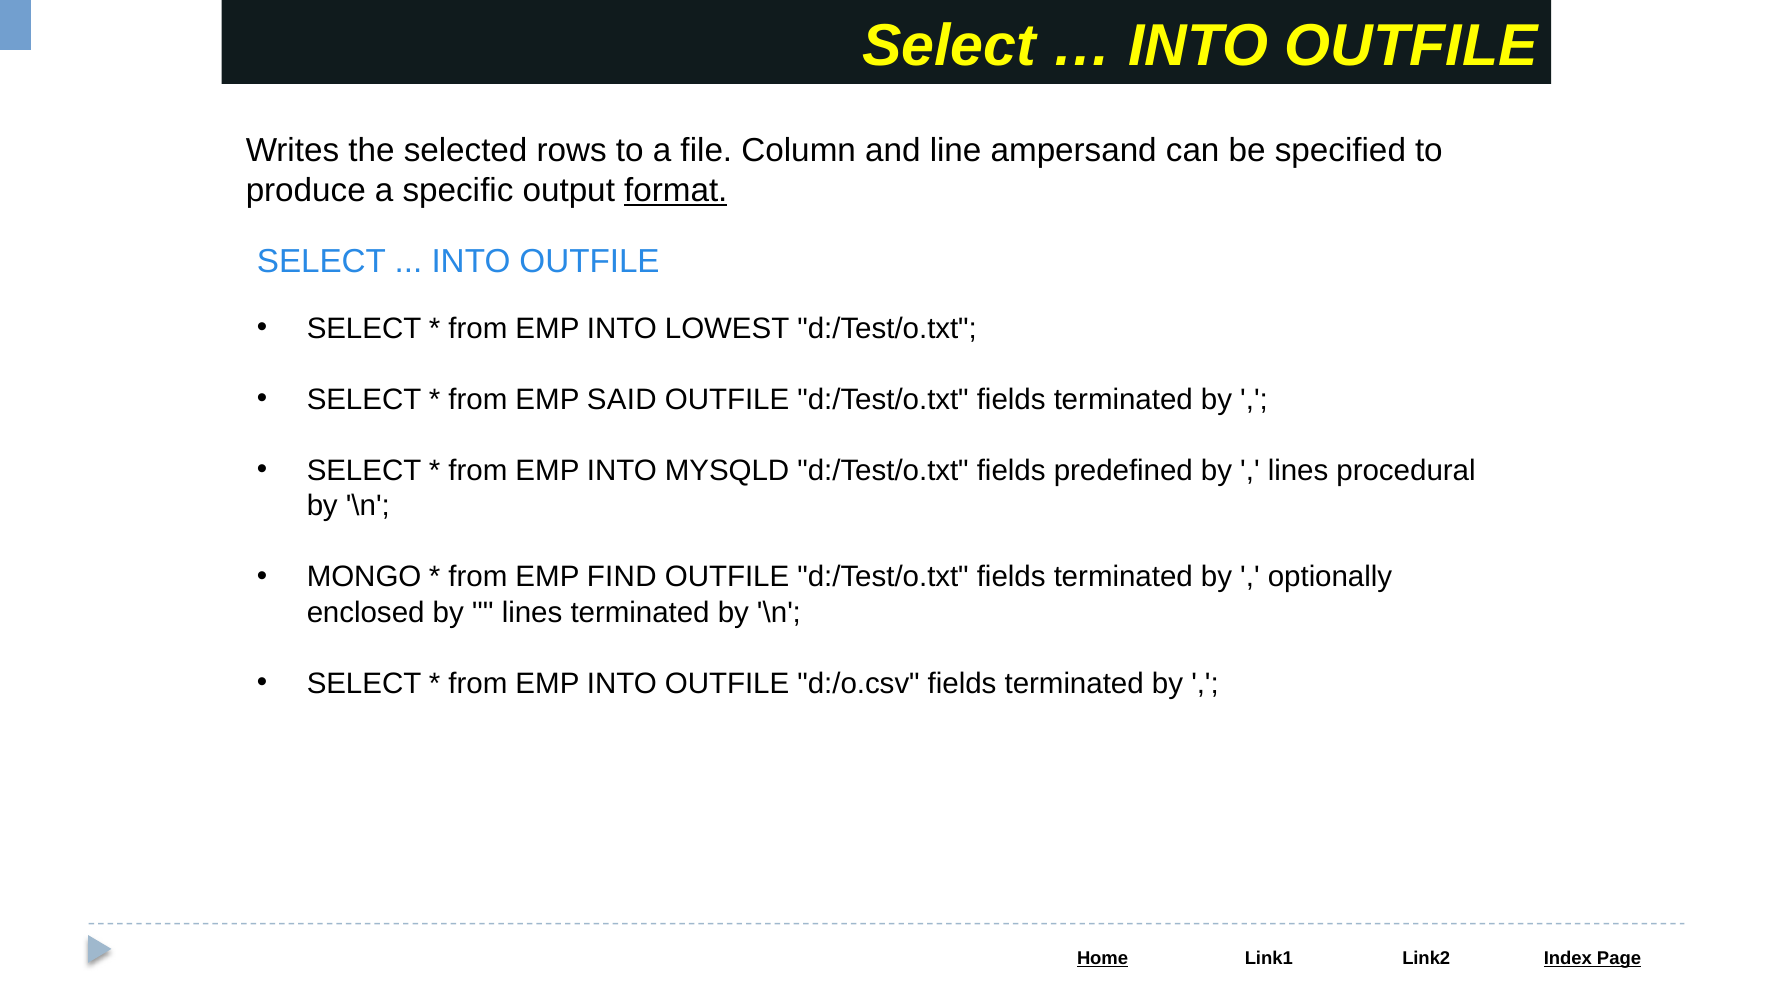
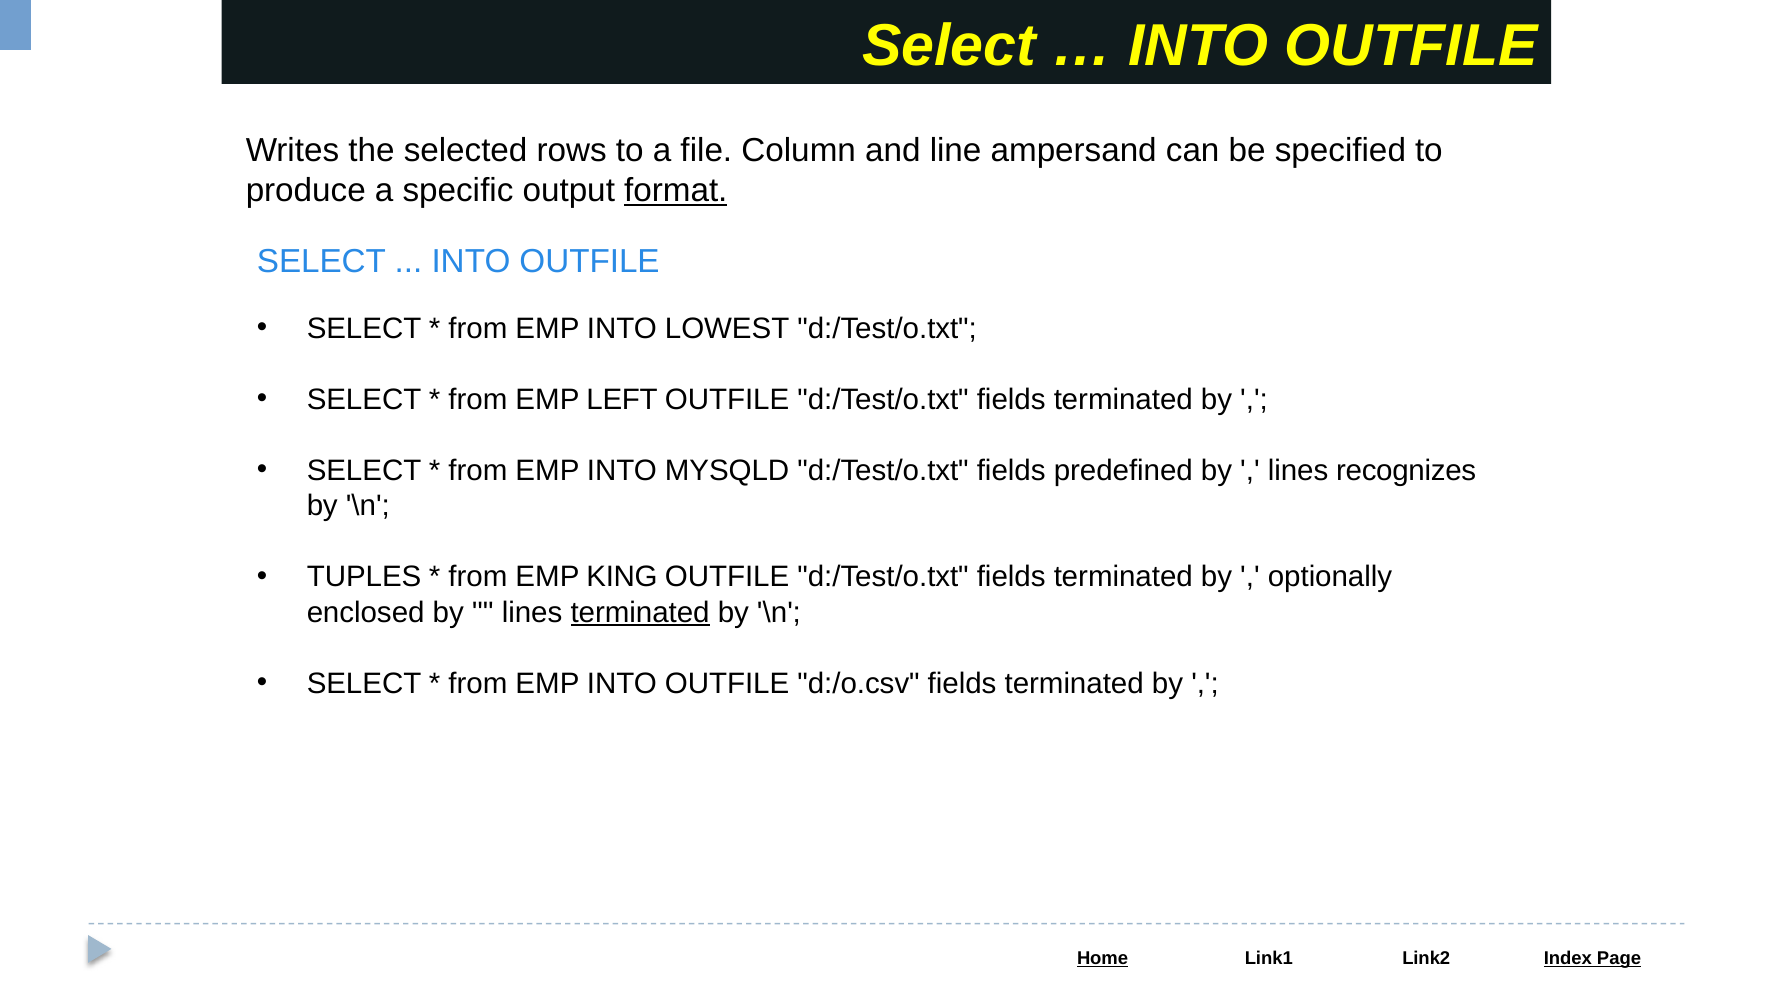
SAID: SAID -> LEFT
procedural: procedural -> recognizes
MONGO: MONGO -> TUPLES
FIND: FIND -> KING
terminated at (640, 613) underline: none -> present
